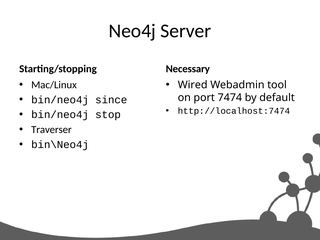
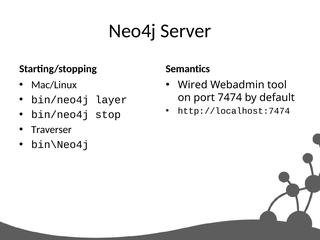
Necessary: Necessary -> Semantics
since: since -> layer
